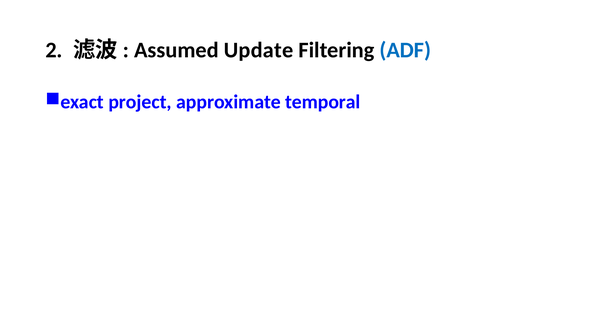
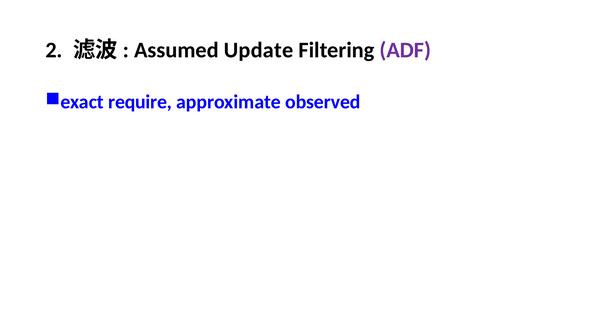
ADF colour: blue -> purple
project: project -> require
temporal: temporal -> observed
